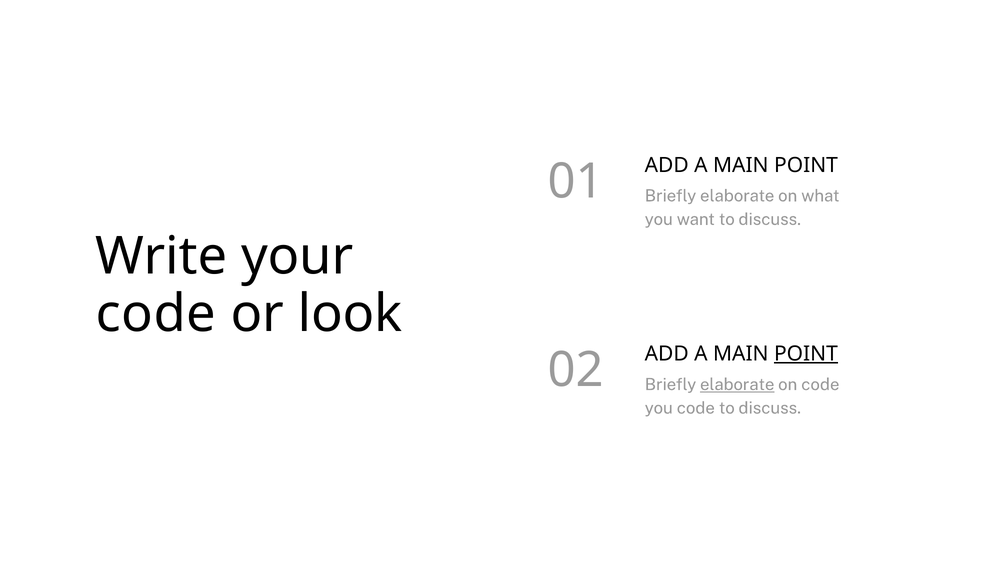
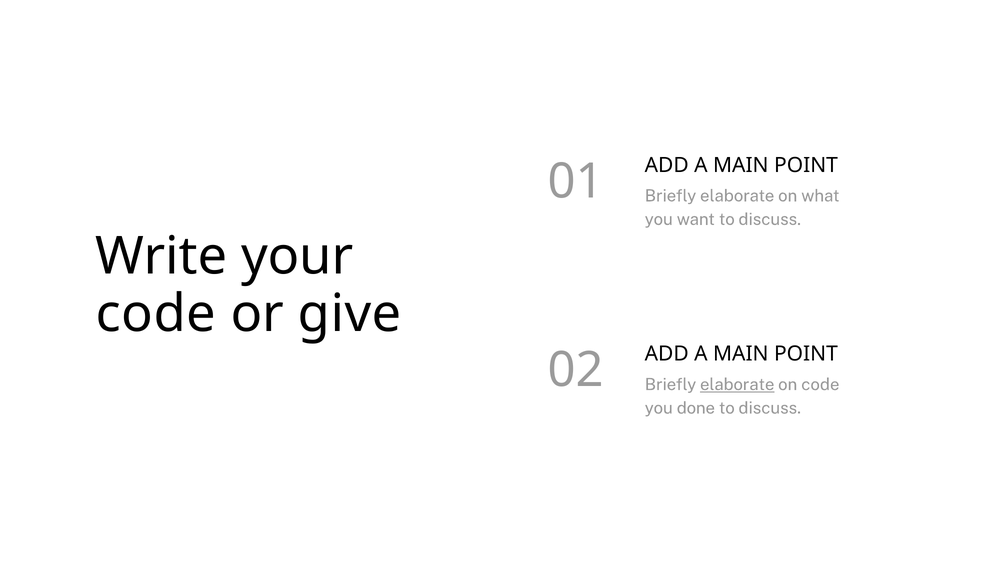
look: look -> give
POINT at (806, 354) underline: present -> none
you code: code -> done
